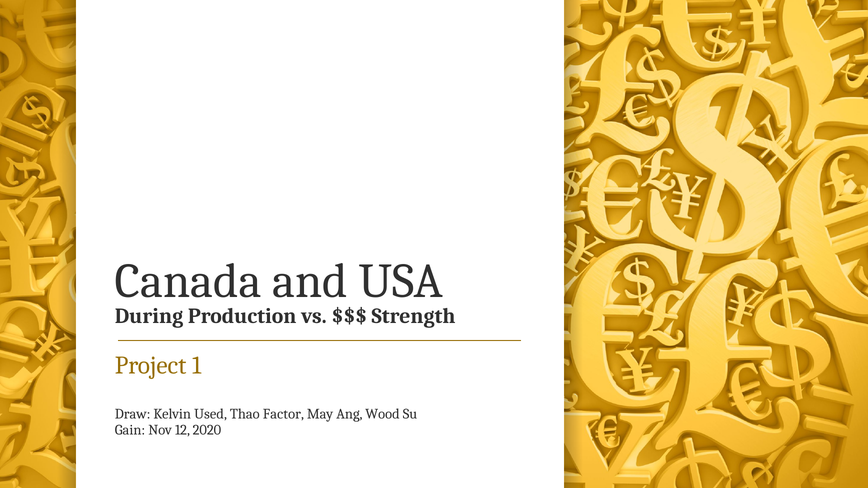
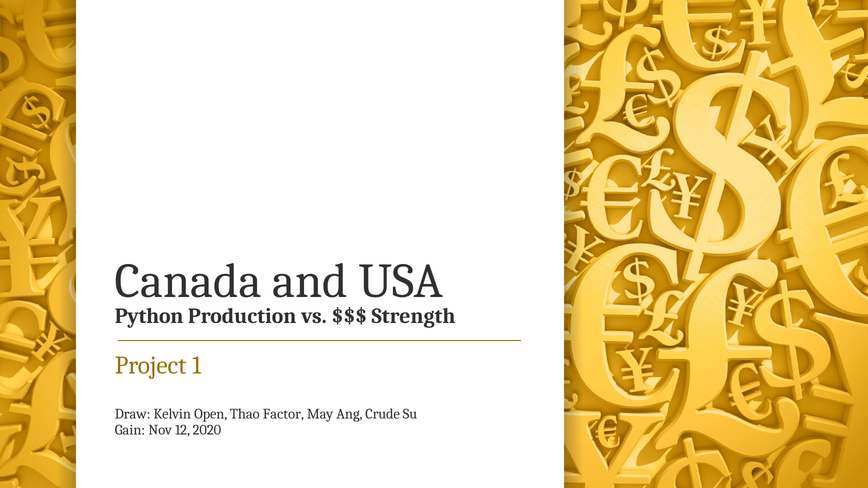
During: During -> Python
Used: Used -> Open
Wood: Wood -> Crude
